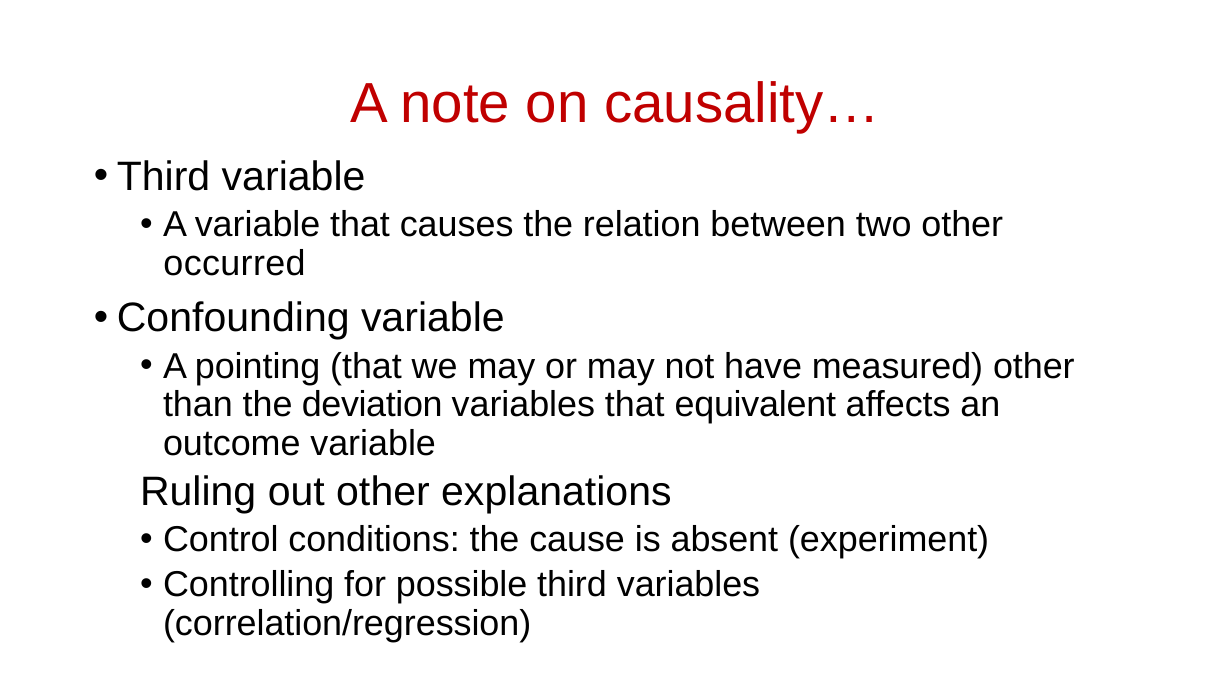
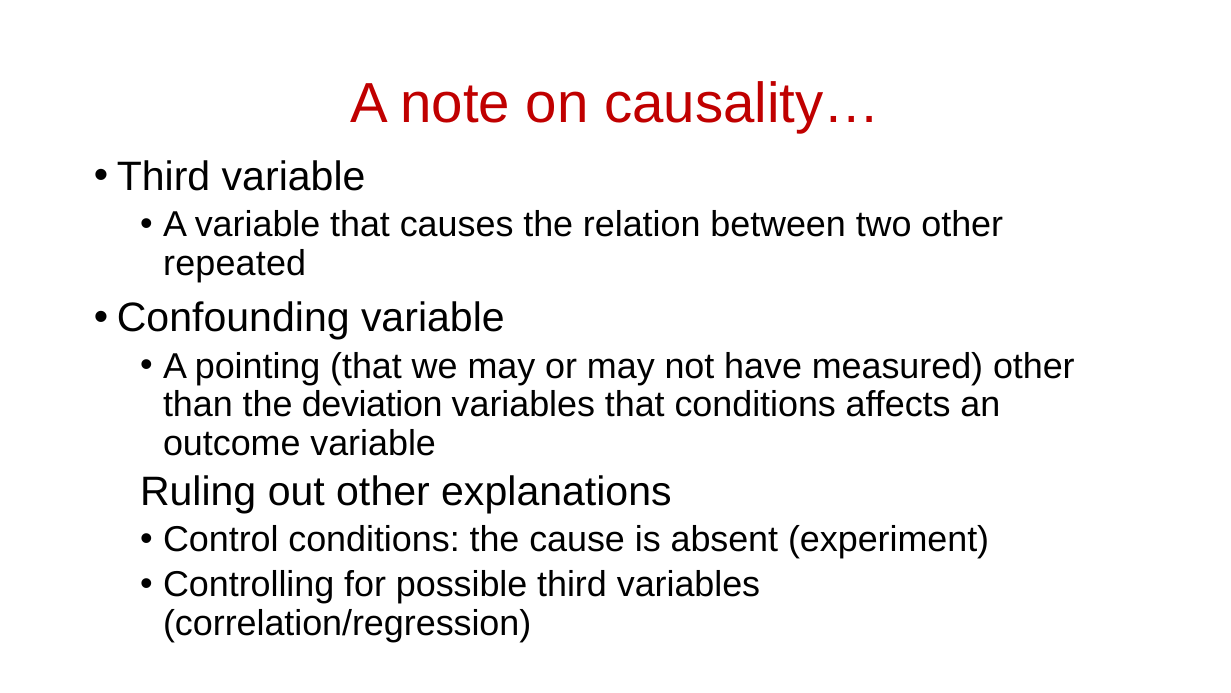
occurred: occurred -> repeated
that equivalent: equivalent -> conditions
